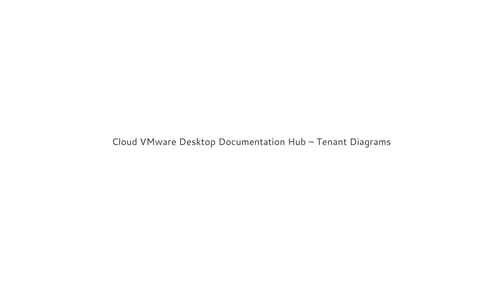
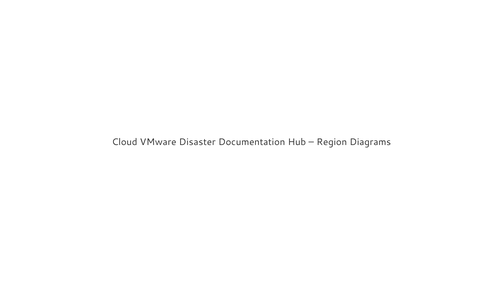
Desktop: Desktop -> Disaster
Tenant: Tenant -> Region
